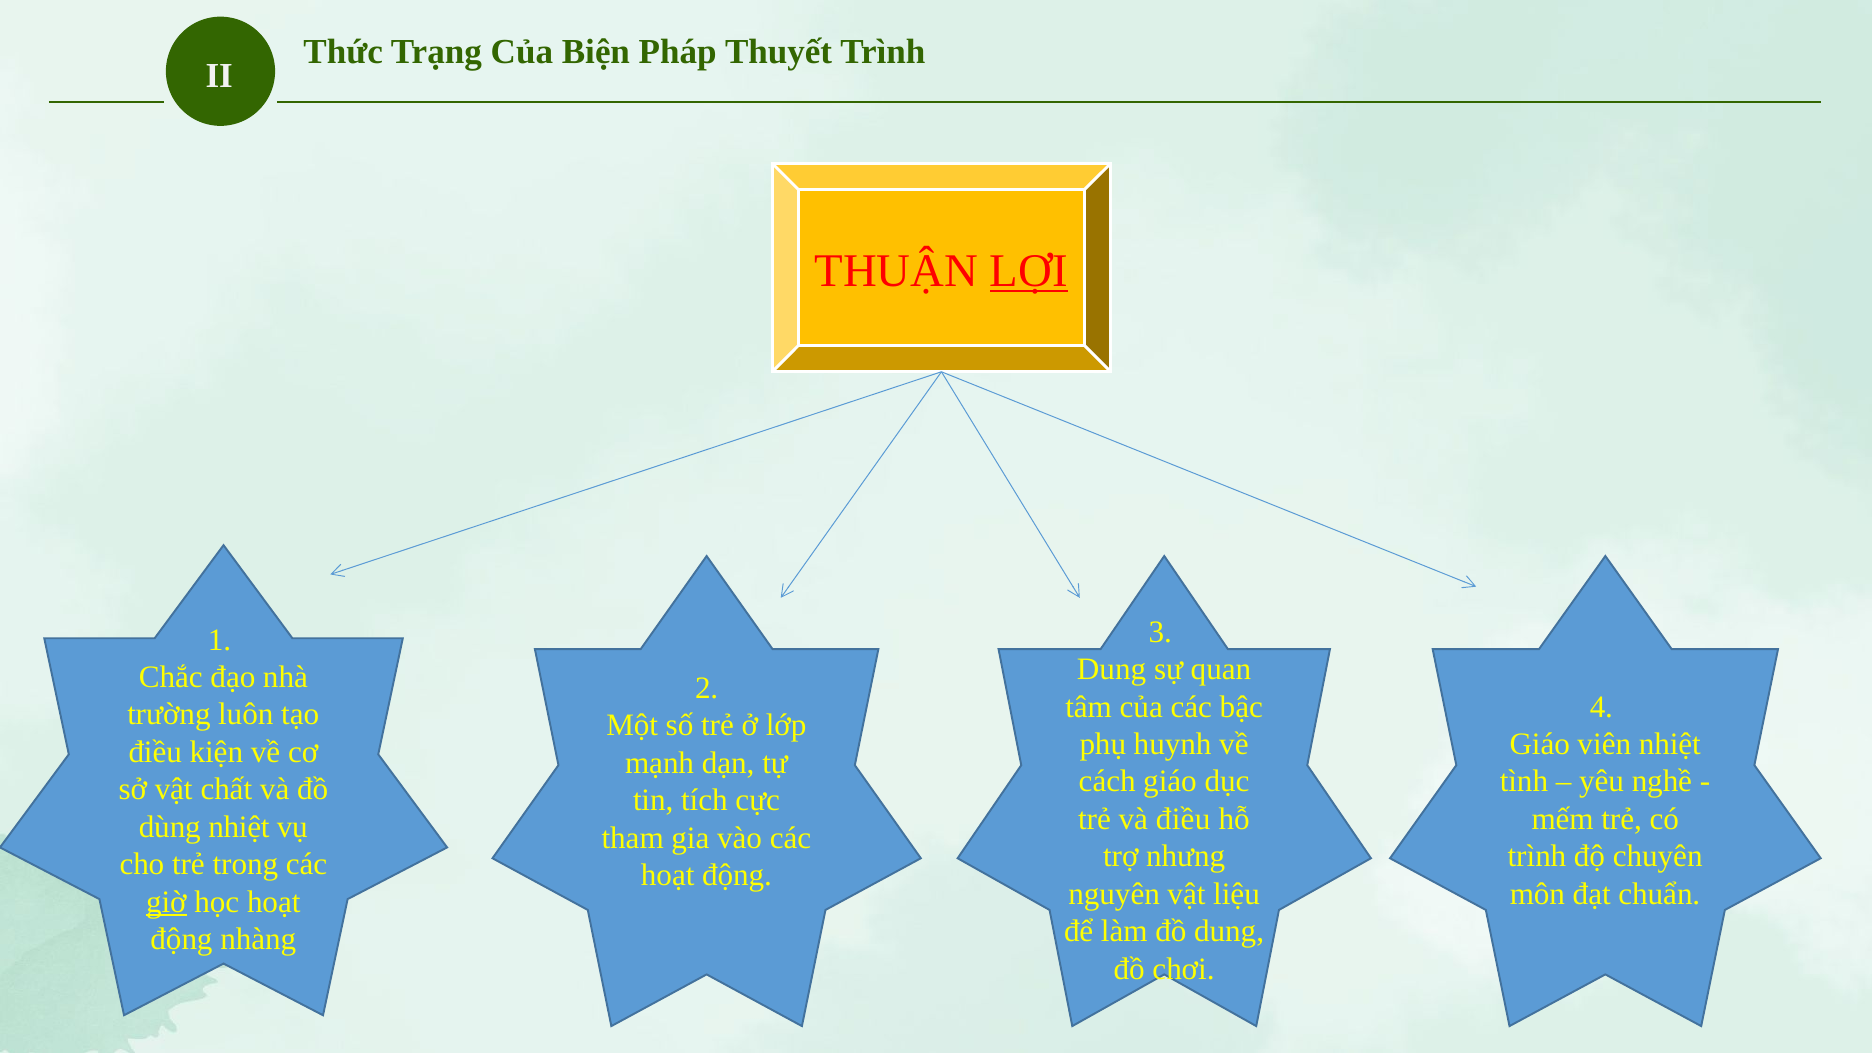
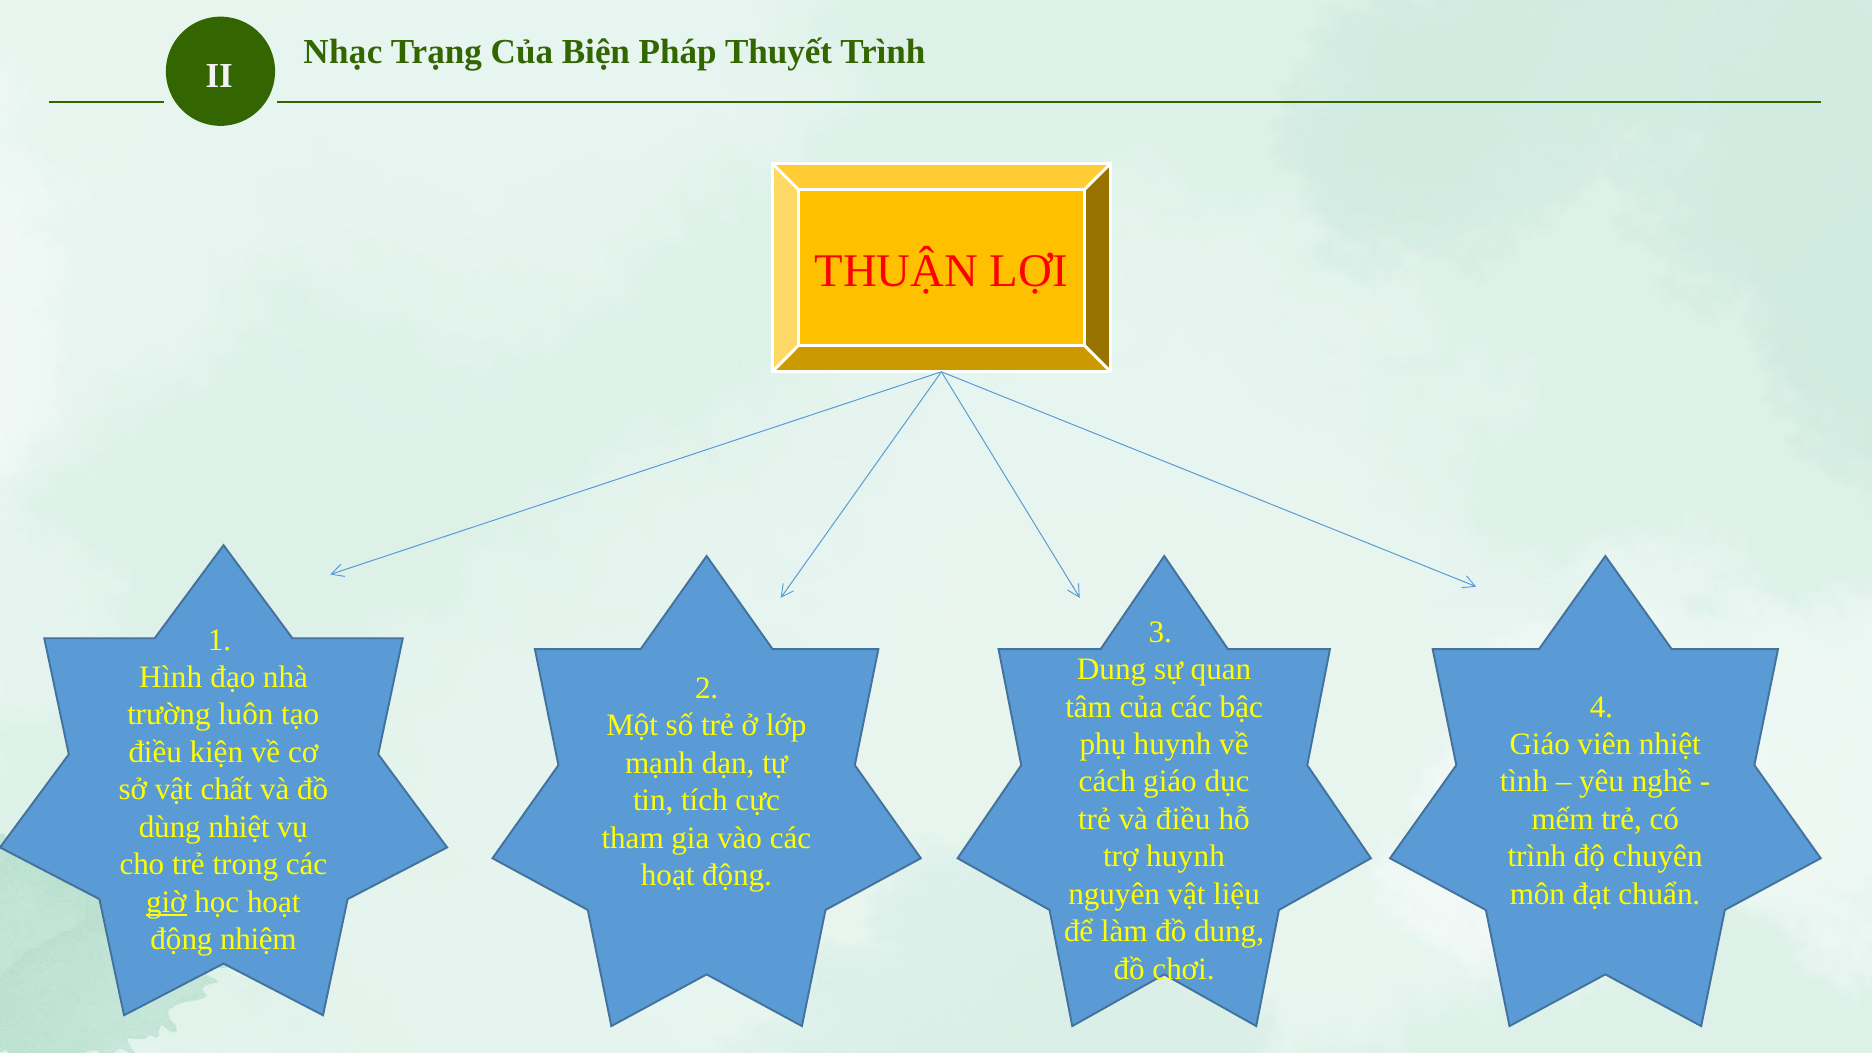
Thức: Thức -> Nhạc
LỢI underline: present -> none
Chắc: Chắc -> Hình
trợ nhưng: nhưng -> huynh
nhàng: nhàng -> nhiệm
